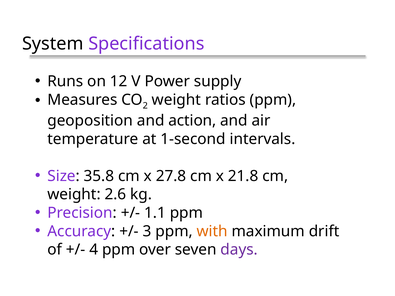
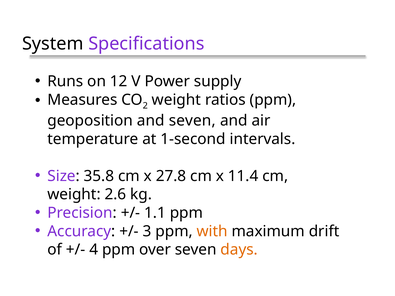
and action: action -> seven
21.8: 21.8 -> 11.4
days colour: purple -> orange
